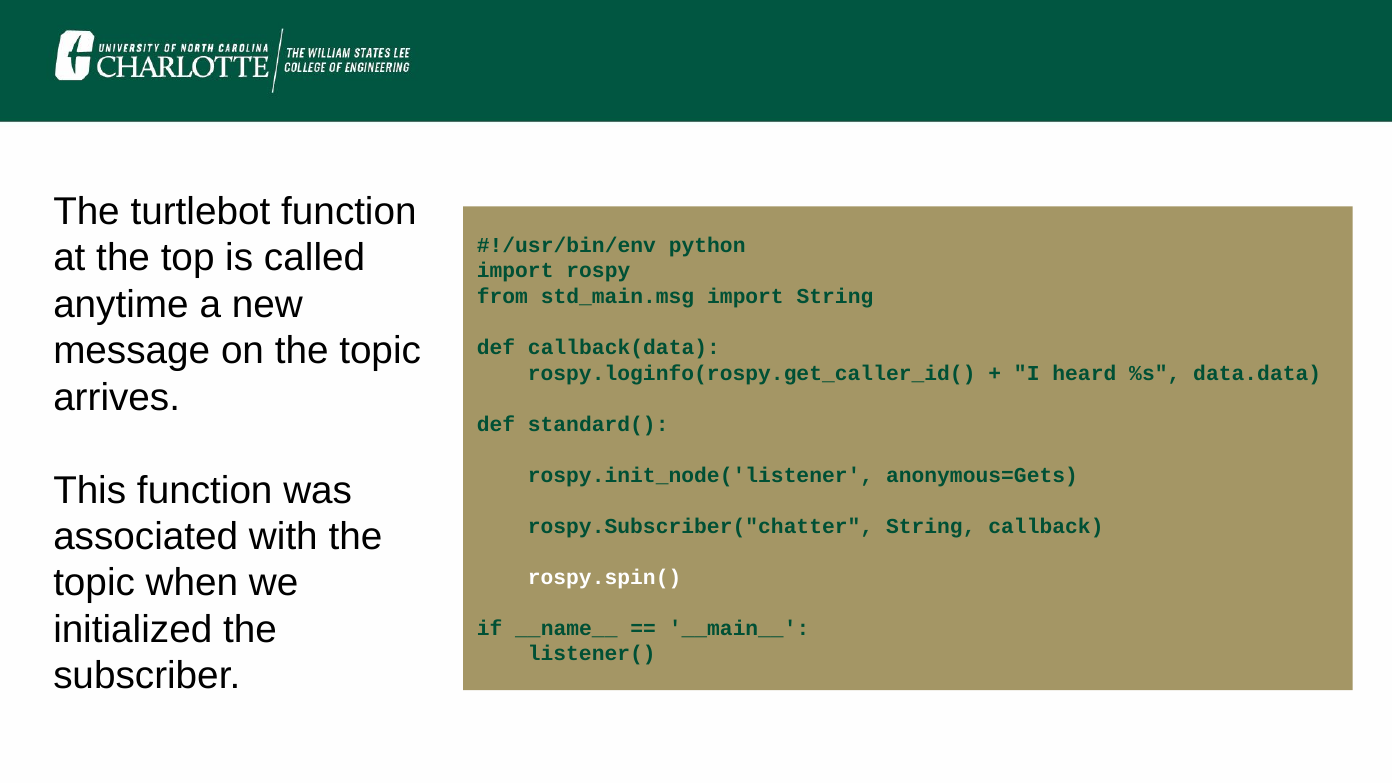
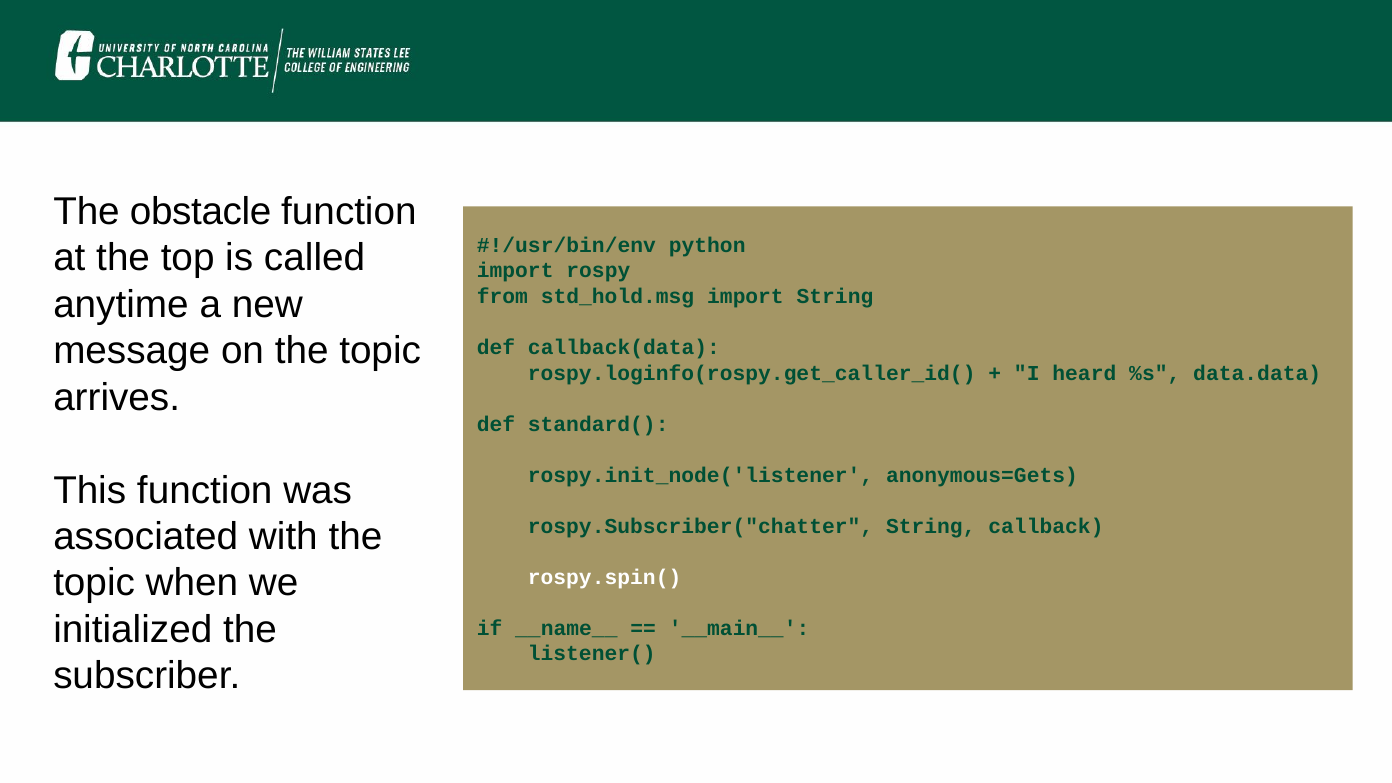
turtlebot: turtlebot -> obstacle
std_main.msg: std_main.msg -> std_hold.msg
